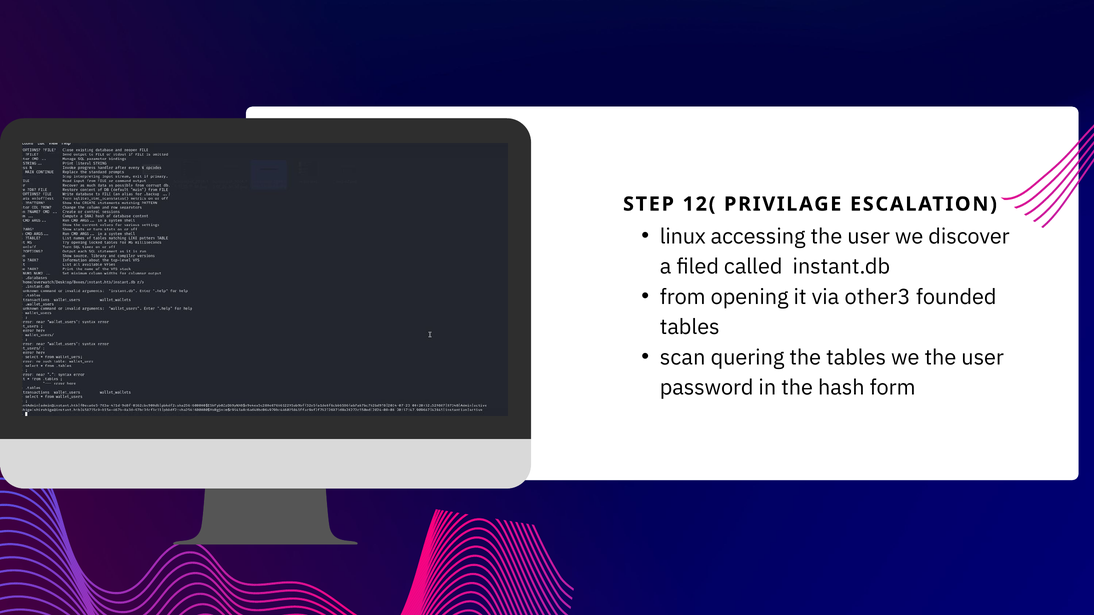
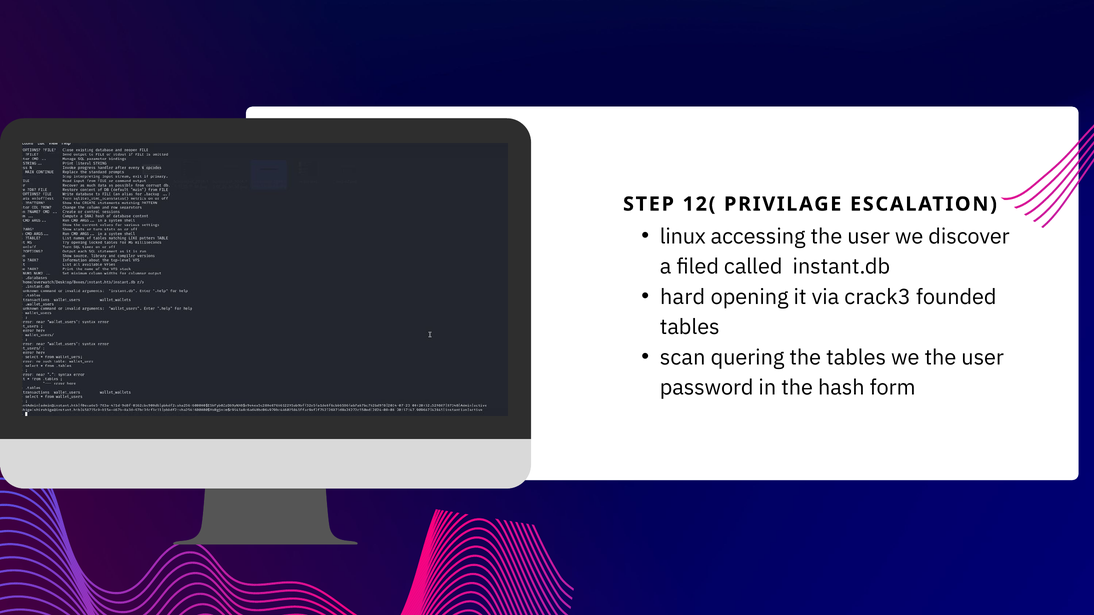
from: from -> hard
other3: other3 -> crack3
